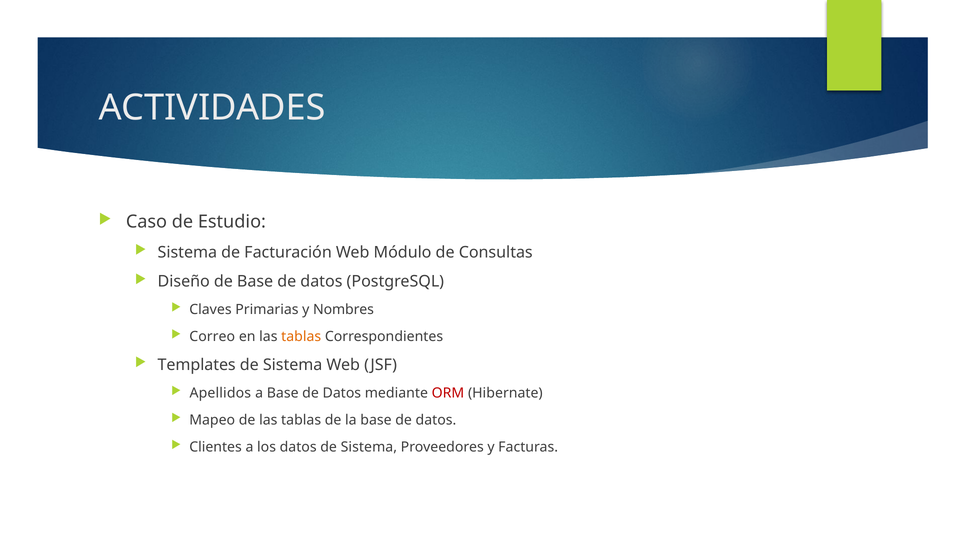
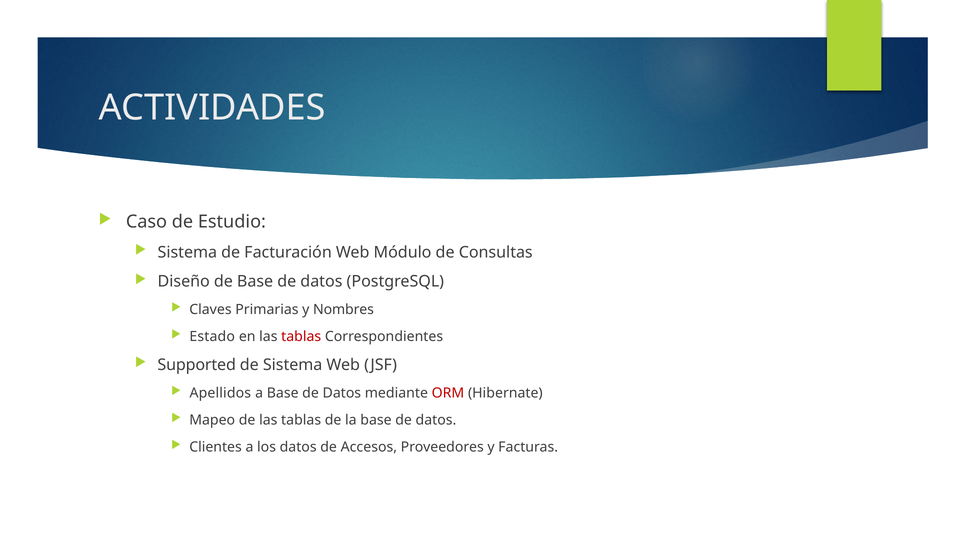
Correo: Correo -> Estado
tablas at (301, 337) colour: orange -> red
Templates: Templates -> Supported
datos de Sistema: Sistema -> Accesos
